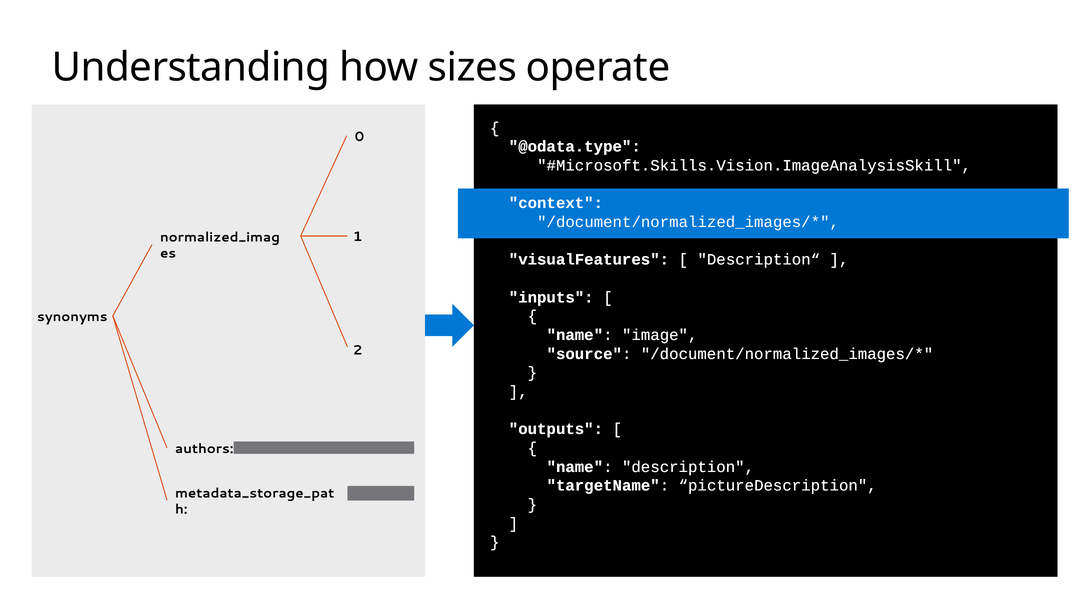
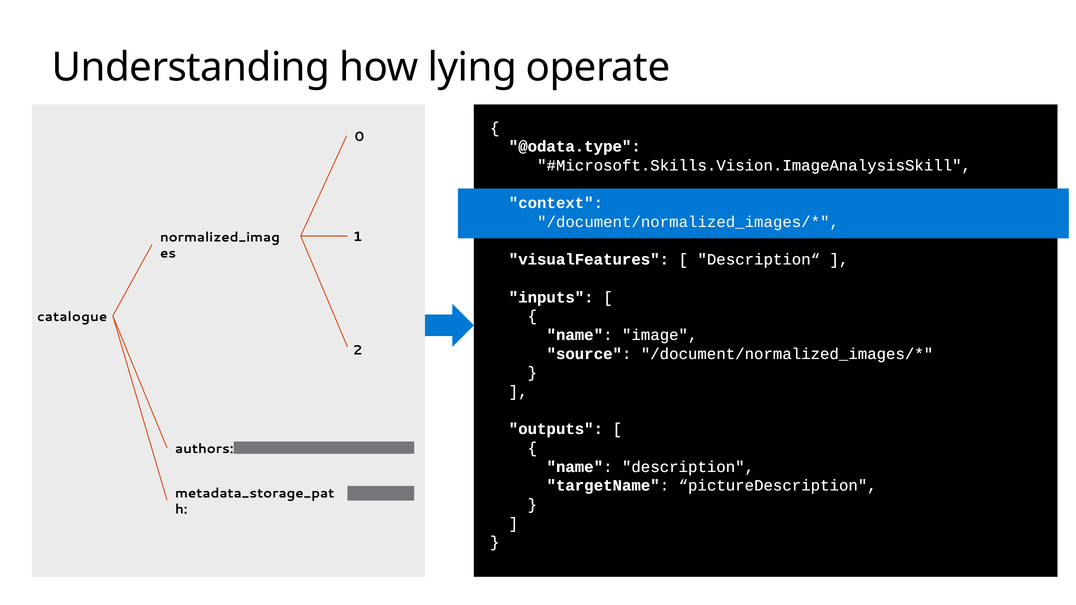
sizes: sizes -> lying
synonyms: synonyms -> catalogue
